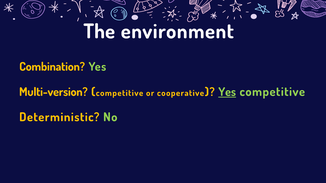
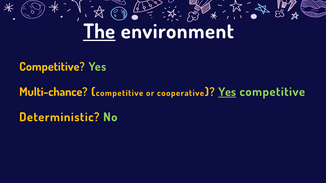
The underline: none -> present
Combination at (52, 67): Combination -> Competitive
Multi-version: Multi-version -> Multi-chance
